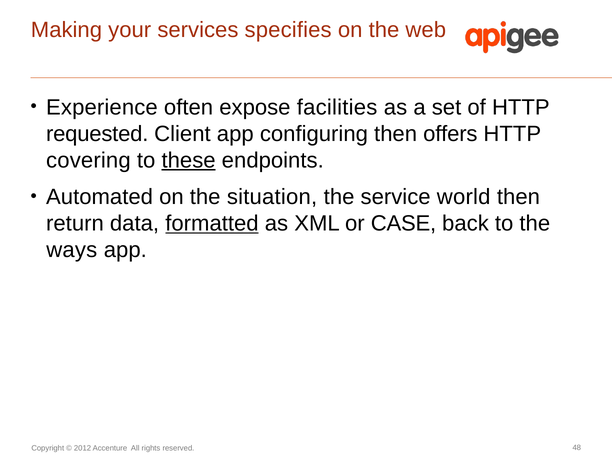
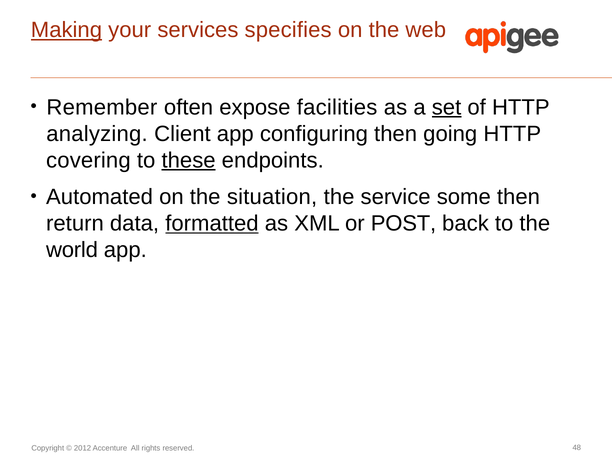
Making underline: none -> present
Experience: Experience -> Remember
set underline: none -> present
requested: requested -> analyzing
offers: offers -> going
world: world -> some
CASE: CASE -> POST
ways: ways -> world
